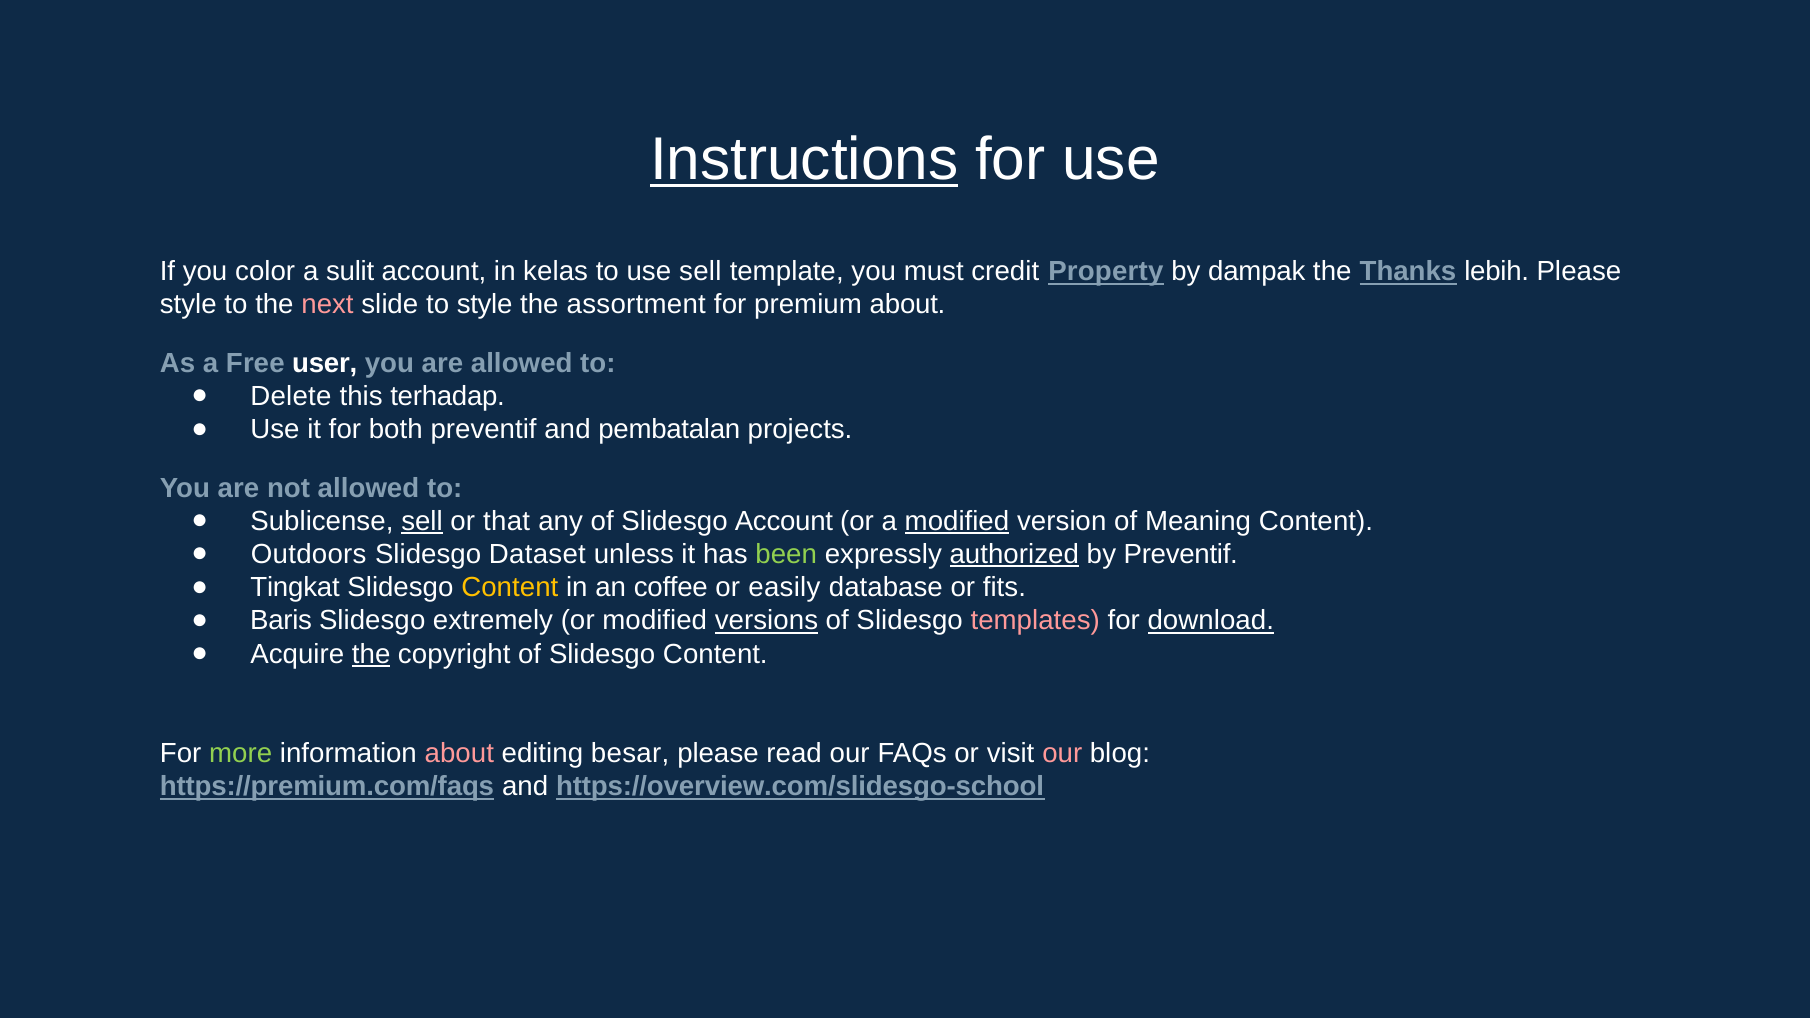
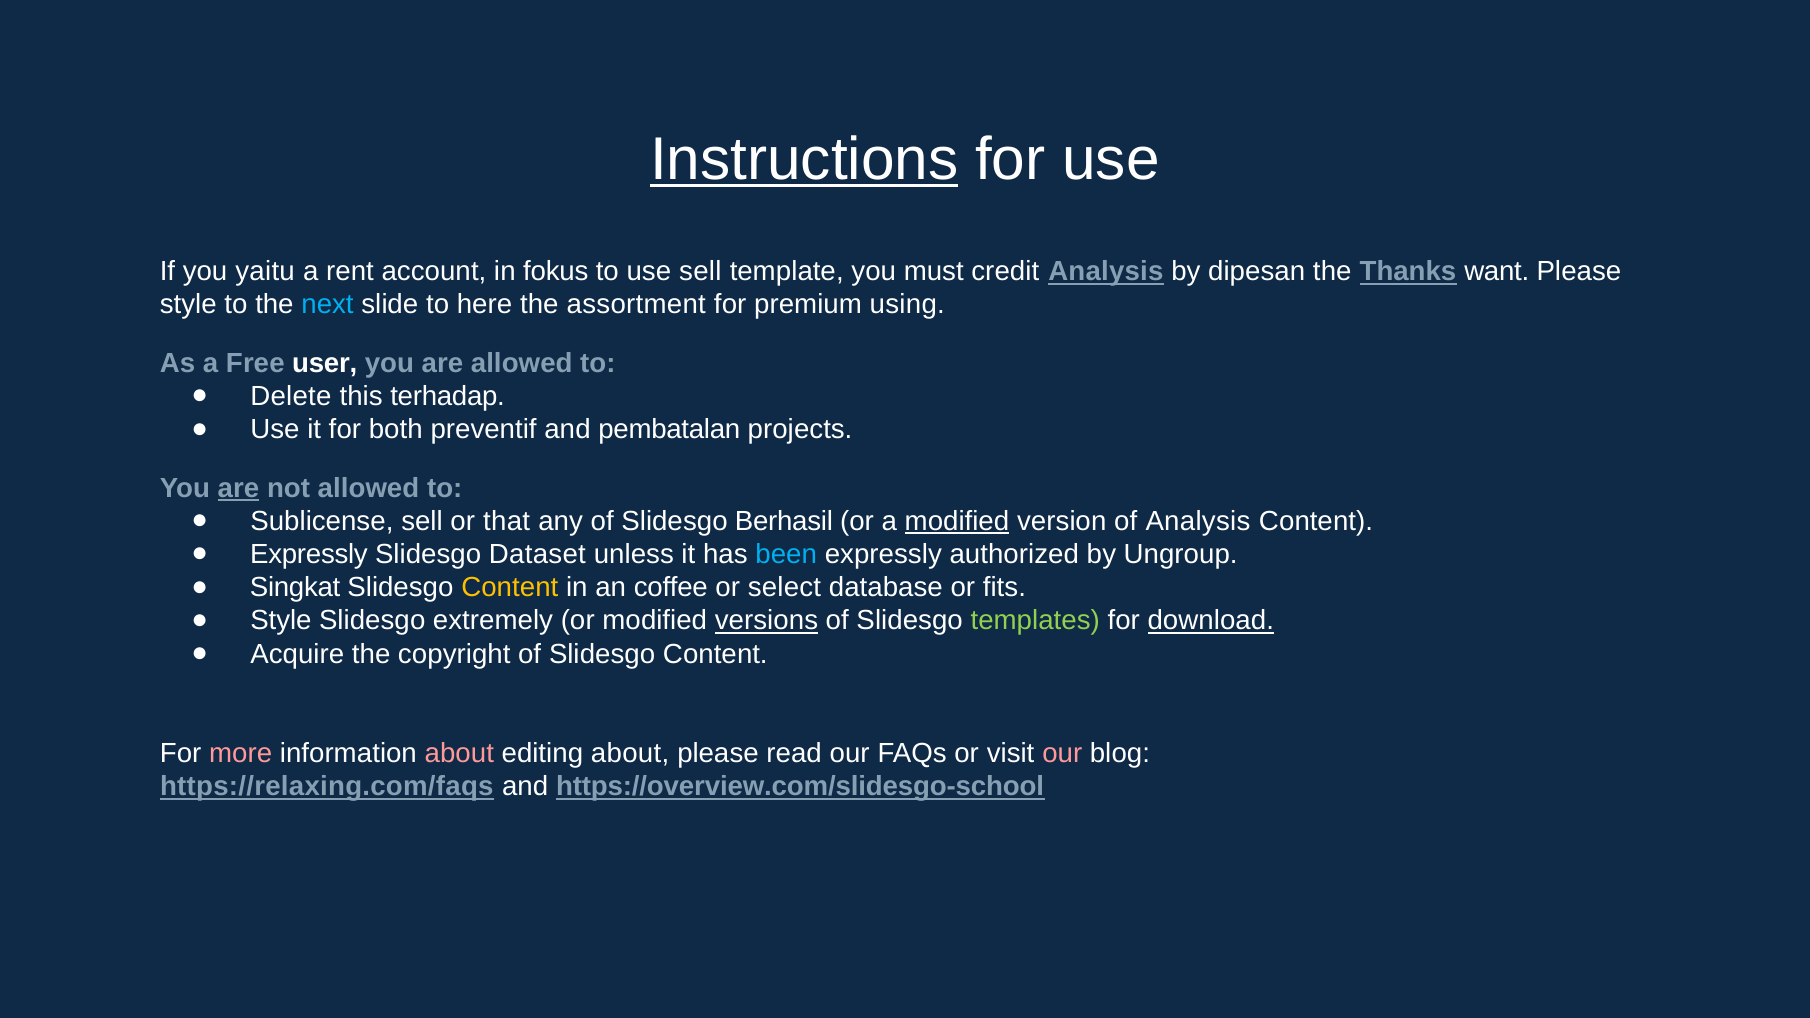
color: color -> yaitu
sulit: sulit -> rent
kelas: kelas -> fokus
credit Property: Property -> Analysis
dampak: dampak -> dipesan
lebih: lebih -> want
next colour: pink -> light blue
to style: style -> here
premium about: about -> using
are at (239, 488) underline: none -> present
sell at (422, 521) underline: present -> none
Slidesgo Account: Account -> Berhasil
of Meaning: Meaning -> Analysis
Outdoors at (309, 554): Outdoors -> Expressly
been colour: light green -> light blue
authorized underline: present -> none
by Preventif: Preventif -> Ungroup
Tingkat: Tingkat -> Singkat
easily: easily -> select
Baris at (281, 621): Baris -> Style
templates colour: pink -> light green
the at (371, 654) underline: present -> none
more colour: light green -> pink
editing besar: besar -> about
https://premium.com/faqs: https://premium.com/faqs -> https://relaxing.com/faqs
